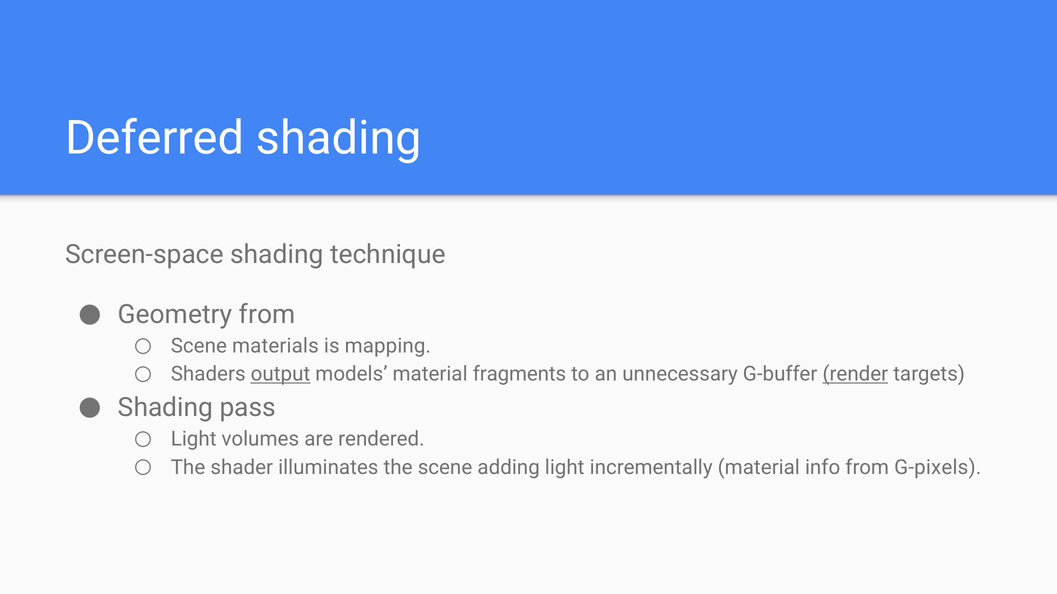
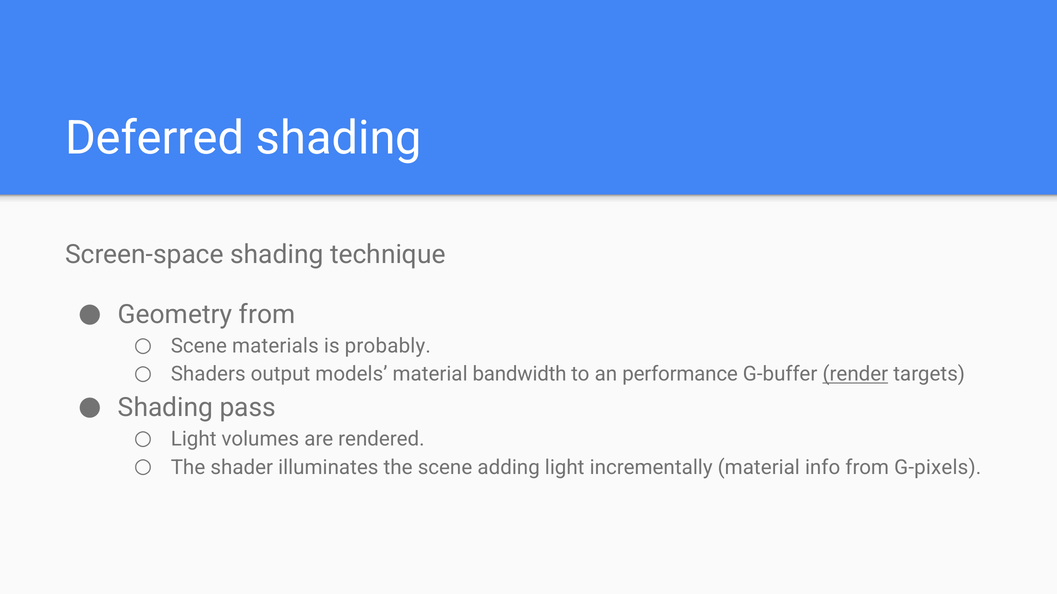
mapping: mapping -> probably
output underline: present -> none
fragments: fragments -> bandwidth
unnecessary: unnecessary -> performance
